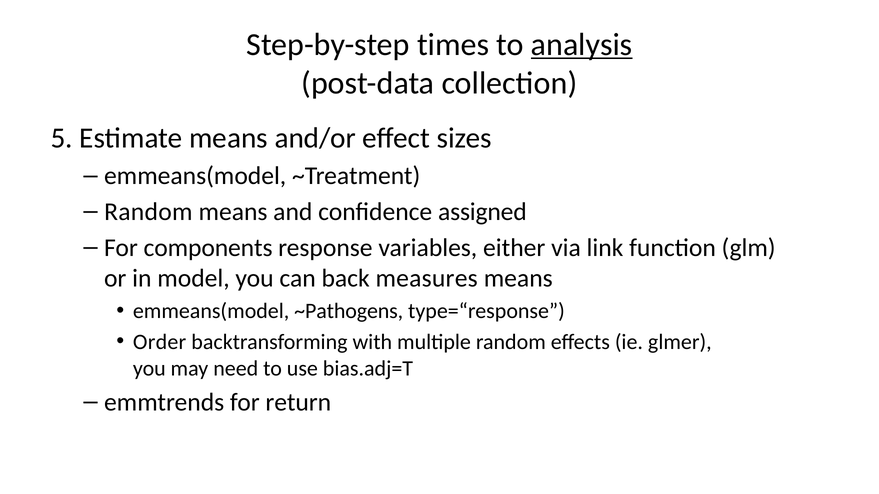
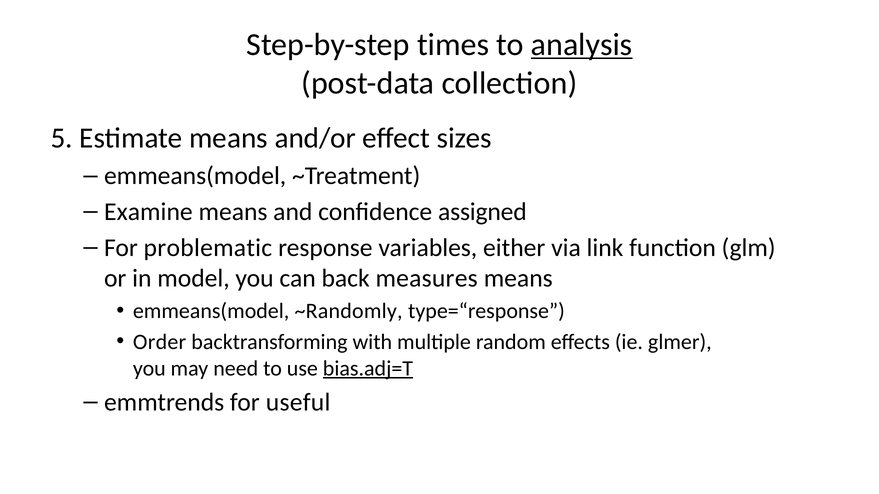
Random at (148, 212): Random -> Examine
components: components -> problematic
~Pathogens: ~Pathogens -> ~Randomly
bias.adj=T underline: none -> present
return: return -> useful
